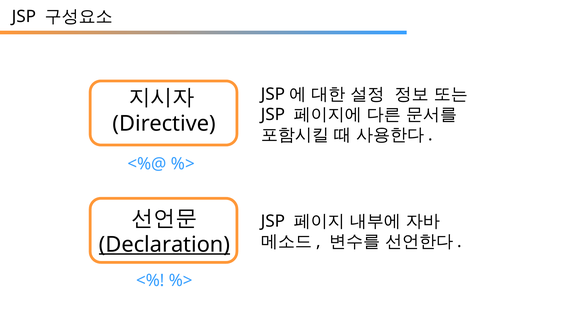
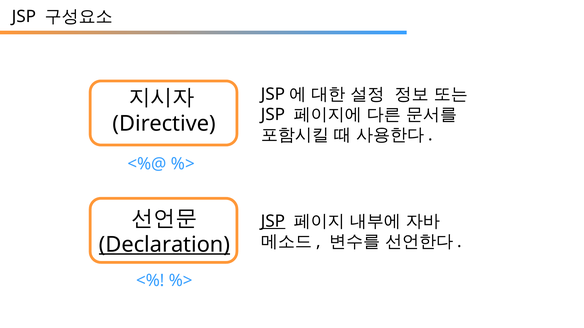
JSP at (273, 222) underline: none -> present
